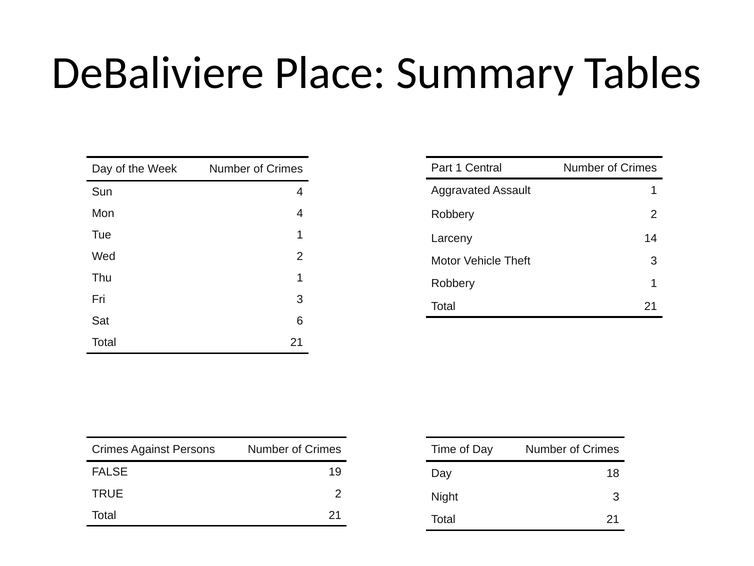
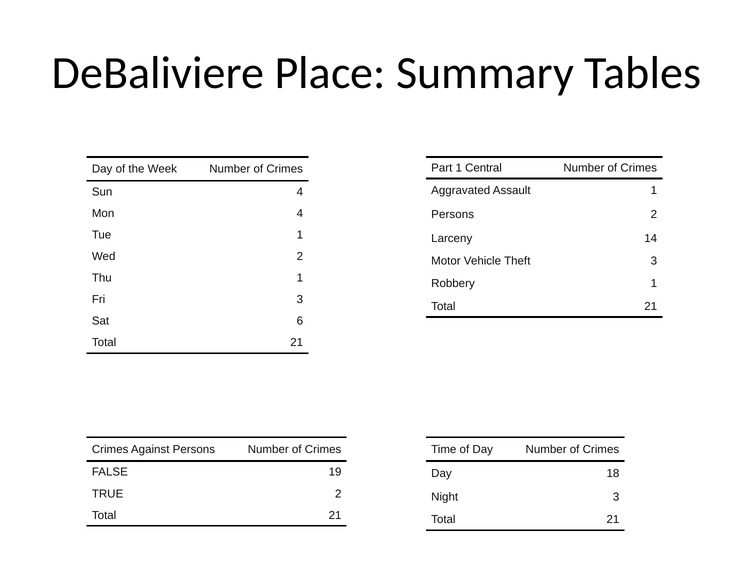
Robbery at (453, 214): Robbery -> Persons
